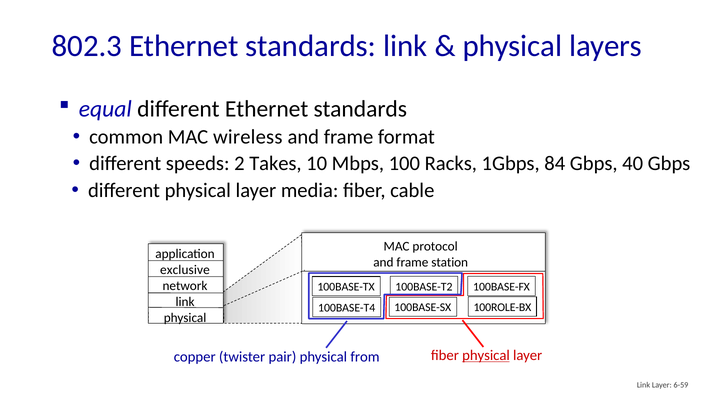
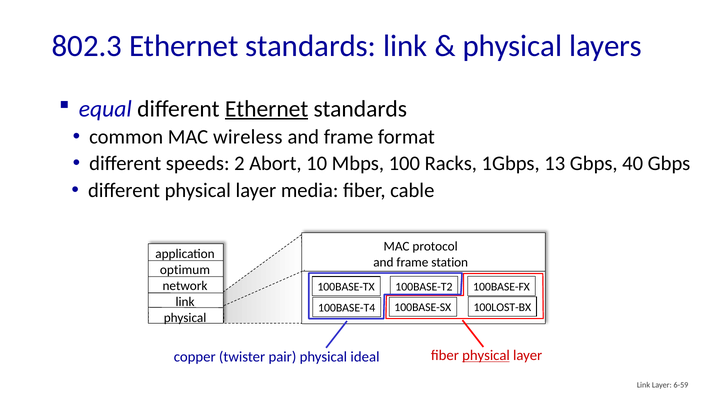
Ethernet at (267, 109) underline: none -> present
Takes: Takes -> Abort
84: 84 -> 13
exclusive: exclusive -> optimum
100ROLE-BX: 100ROLE-BX -> 100LOST-BX
from: from -> ideal
